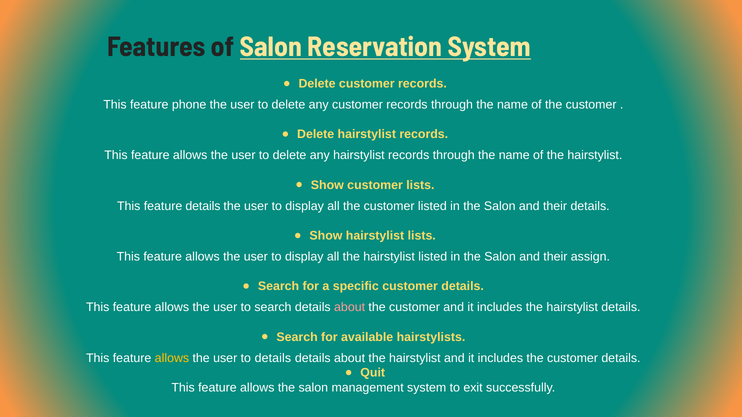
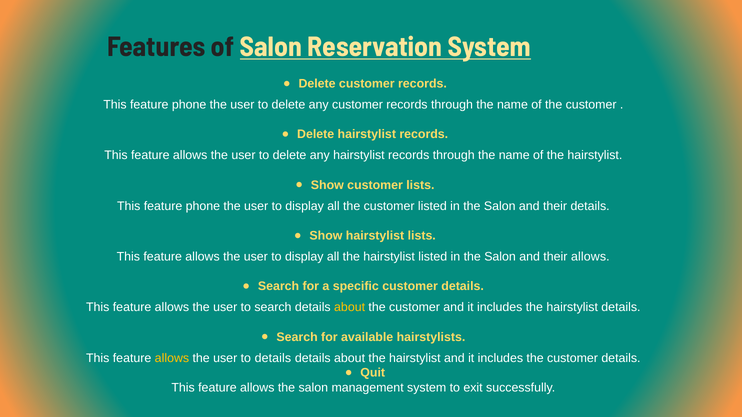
details at (203, 206): details -> phone
their assign: assign -> allows
about at (350, 308) colour: pink -> yellow
